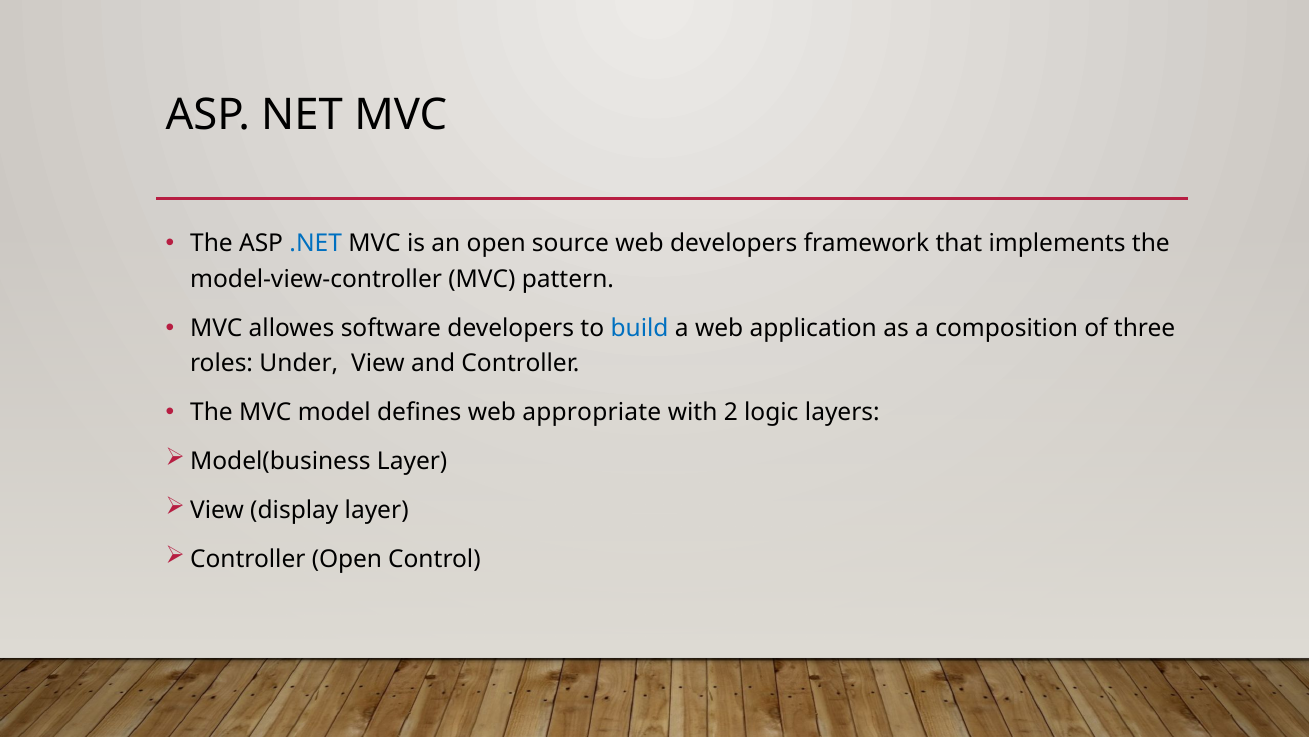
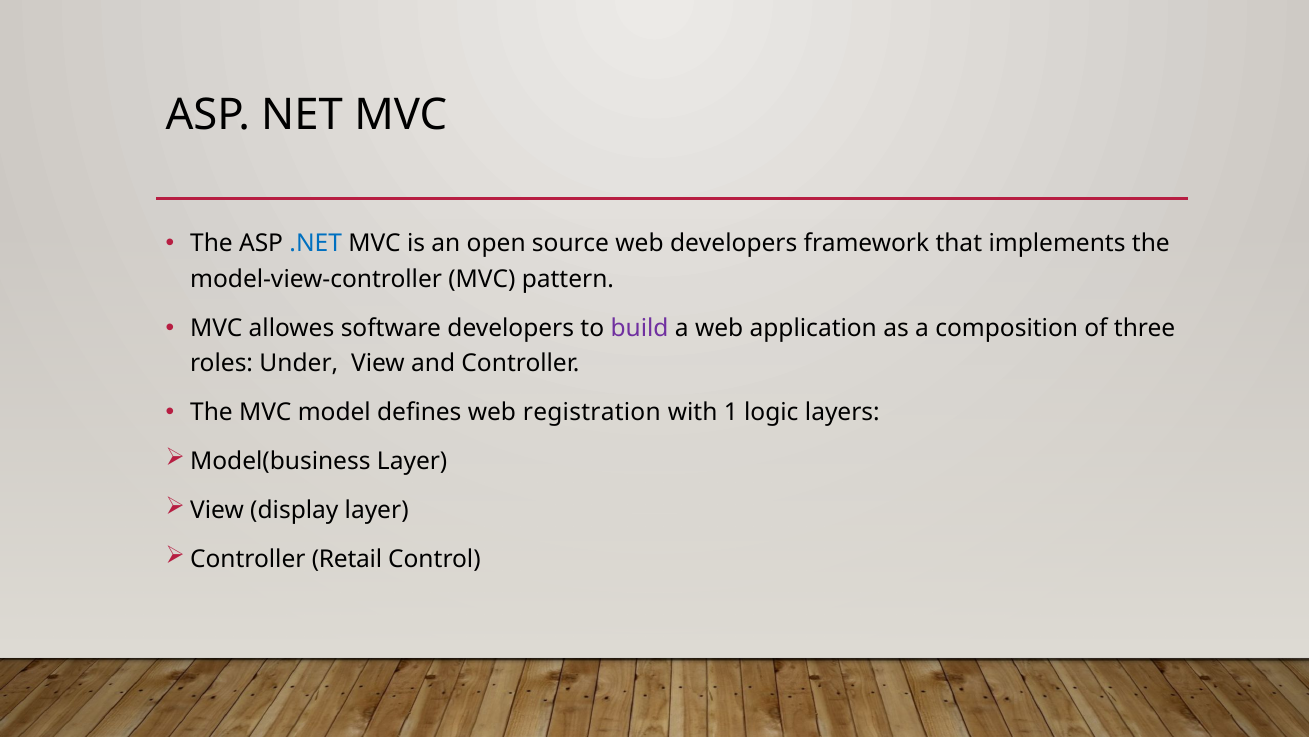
build colour: blue -> purple
appropriate: appropriate -> registration
2: 2 -> 1
Controller Open: Open -> Retail
